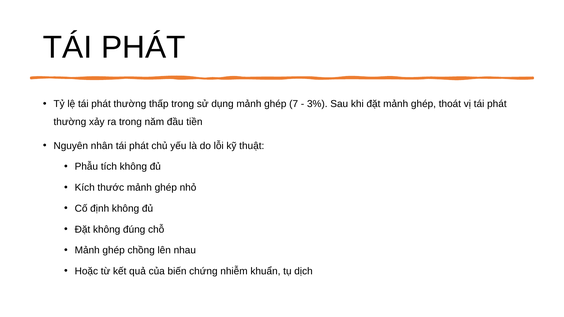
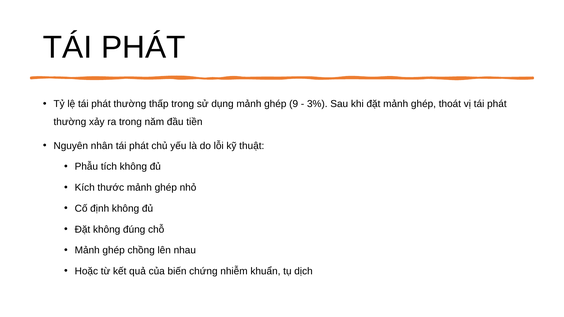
7: 7 -> 9
